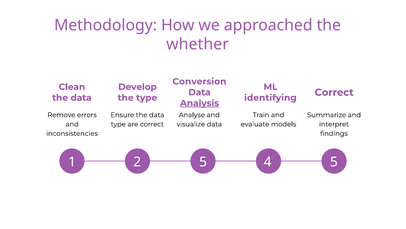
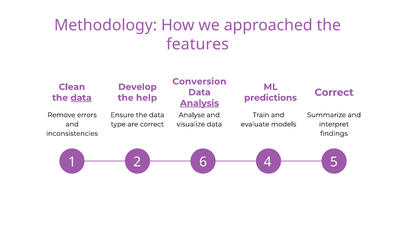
whether: whether -> features
data at (81, 98) underline: none -> present
the type: type -> help
identifying: identifying -> predictions
1 5: 5 -> 6
